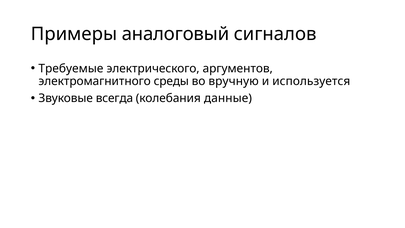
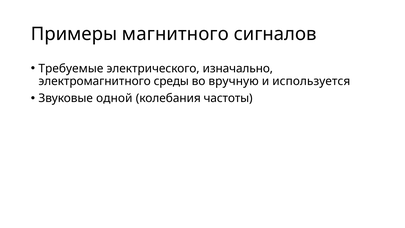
аналоговый: аналоговый -> магнитного
аргументов: аргументов -> изначально
всегда: всегда -> одной
данные: данные -> частоты
